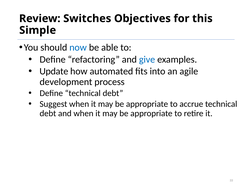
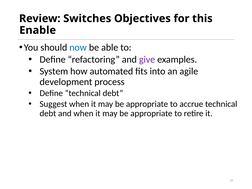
Simple: Simple -> Enable
give colour: blue -> purple
Update: Update -> System
